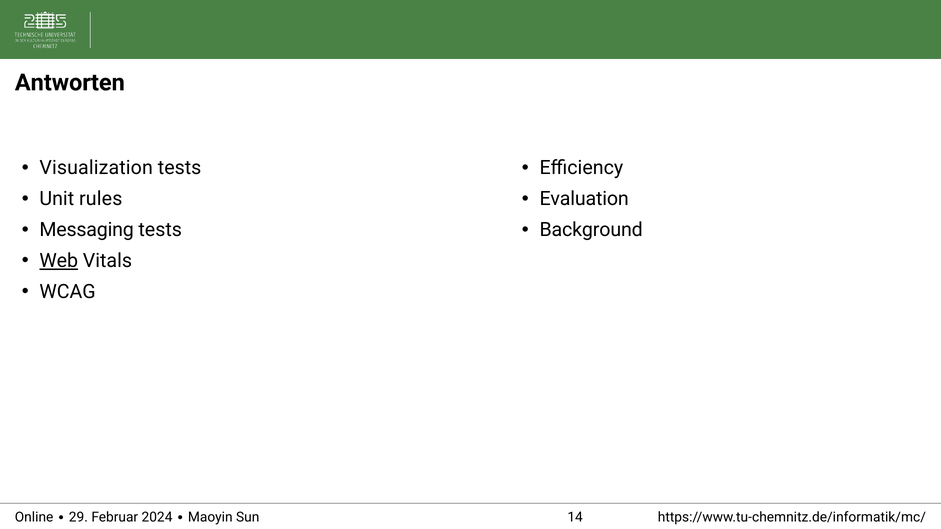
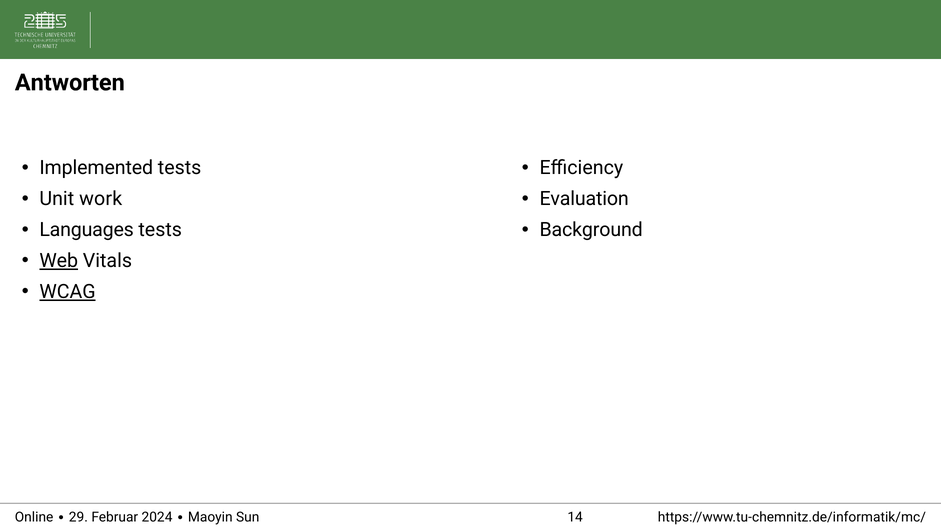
Visualization: Visualization -> Implemented
rules: rules -> work
Messaging: Messaging -> Languages
WCAG underline: none -> present
